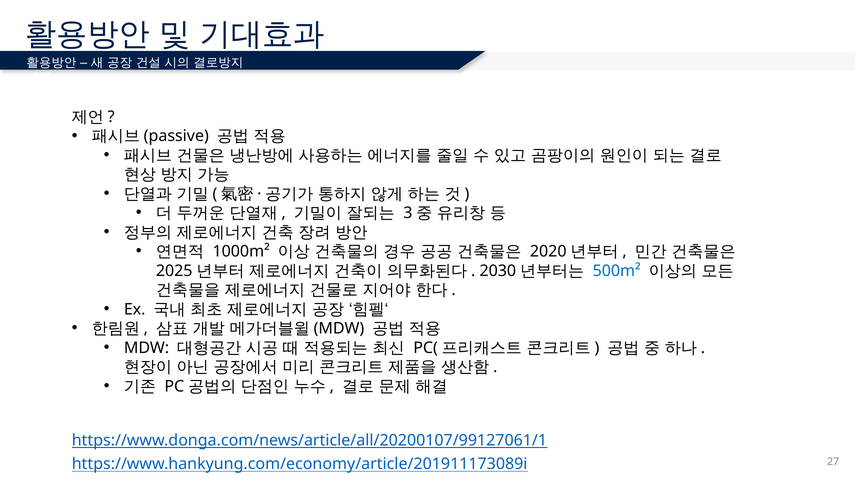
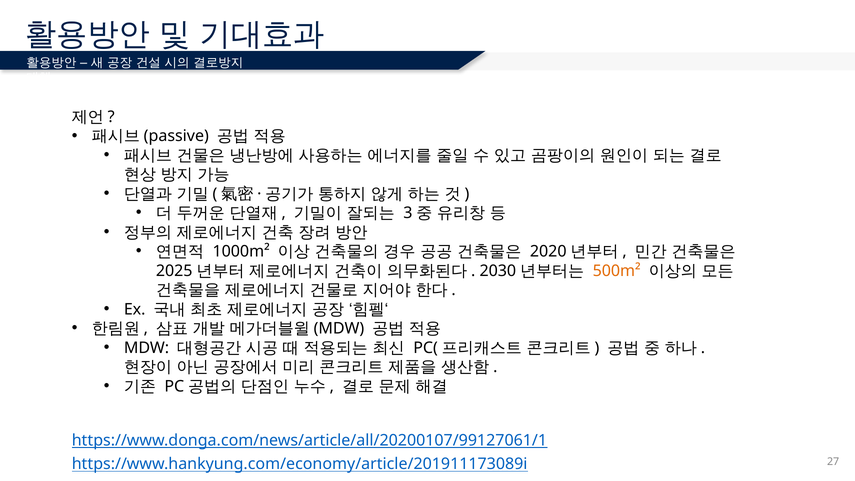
500m² colour: blue -> orange
